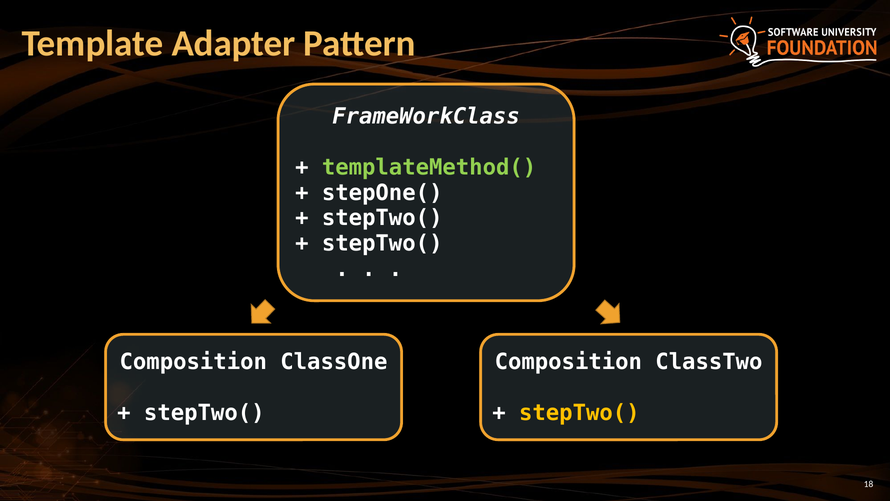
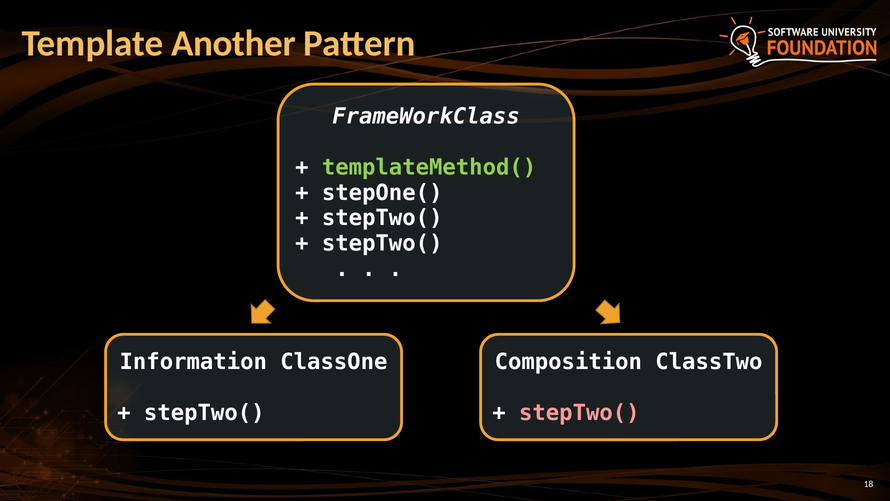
Adapter: Adapter -> Another
Composition at (193, 362): Composition -> Information
stepTwo( at (579, 412) colour: yellow -> pink
